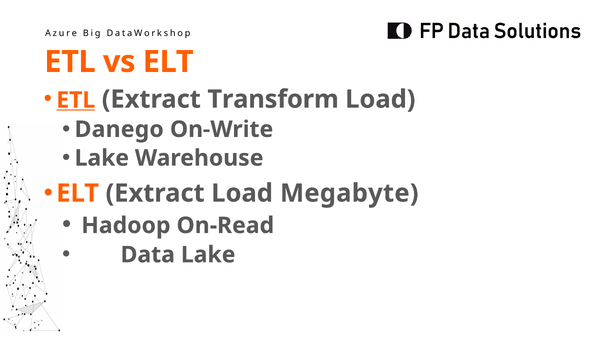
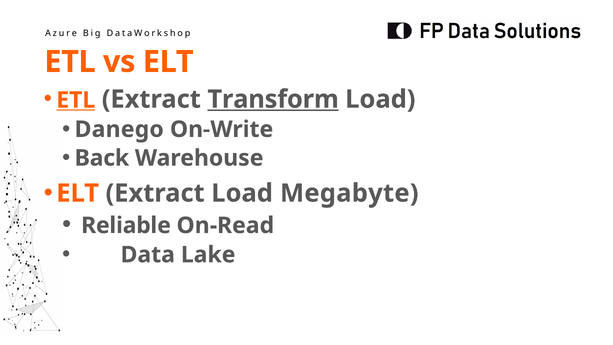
Transform underline: none -> present
Lake at (102, 158): Lake -> Back
Hadoop: Hadoop -> Reliable
